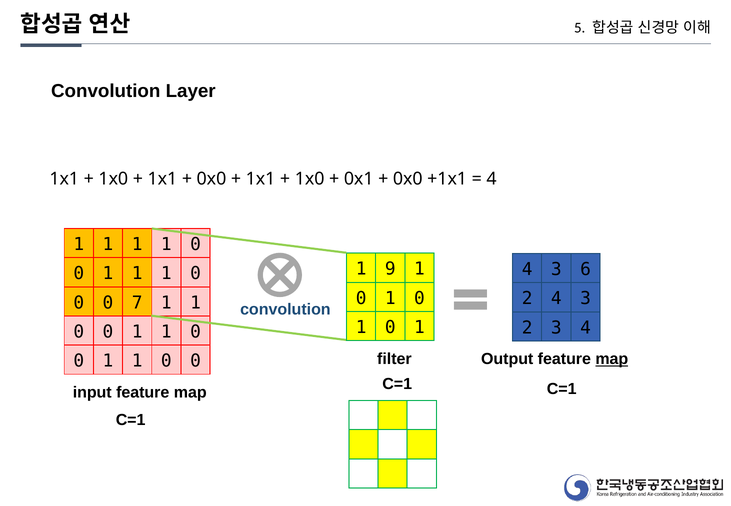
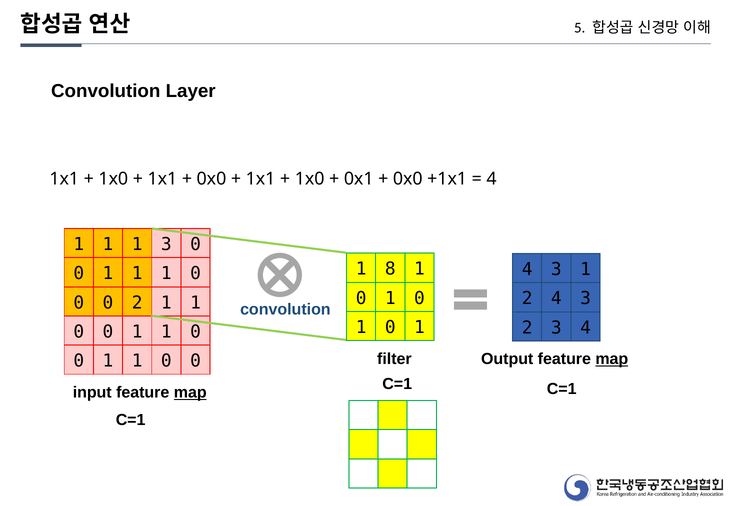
1 1 1 1: 1 -> 3
9: 9 -> 8
3 6: 6 -> 1
0 7: 7 -> 2
map at (190, 393) underline: none -> present
